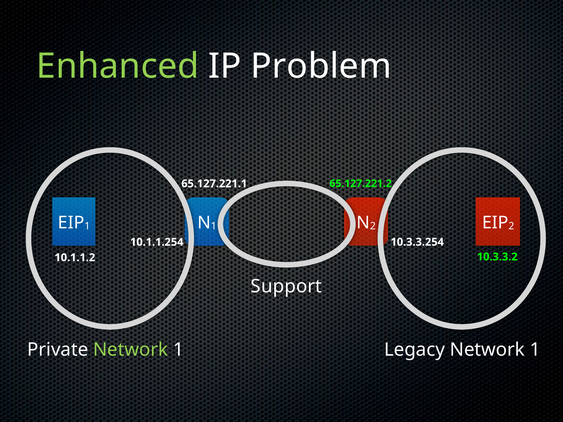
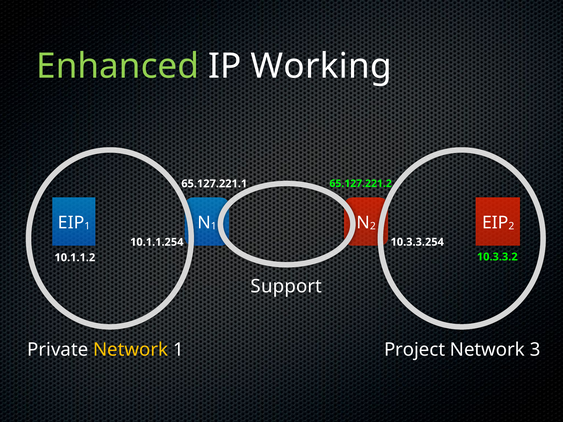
Problem: Problem -> Working
Network at (131, 350) colour: light green -> yellow
Legacy: Legacy -> Project
1 at (535, 350): 1 -> 3
